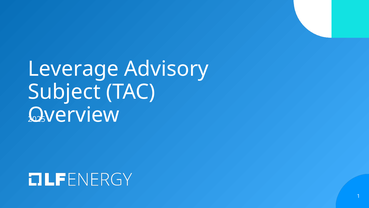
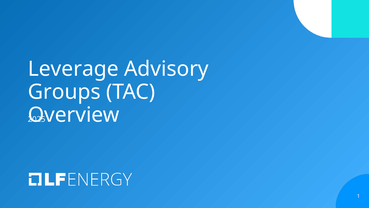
Subject: Subject -> Groups
